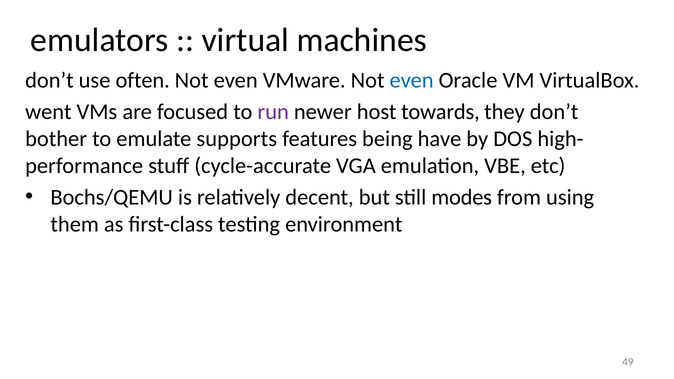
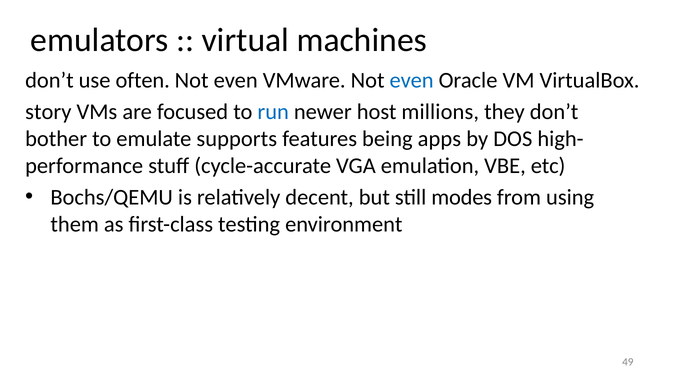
went: went -> story
run colour: purple -> blue
towards: towards -> millions
have: have -> apps
